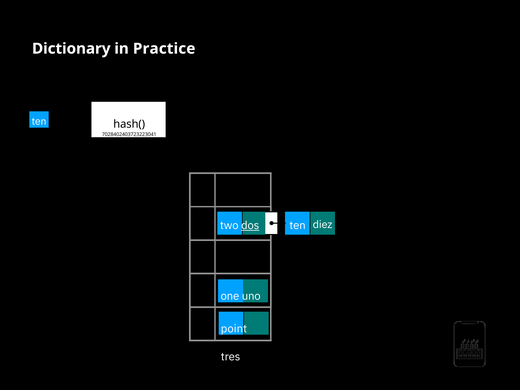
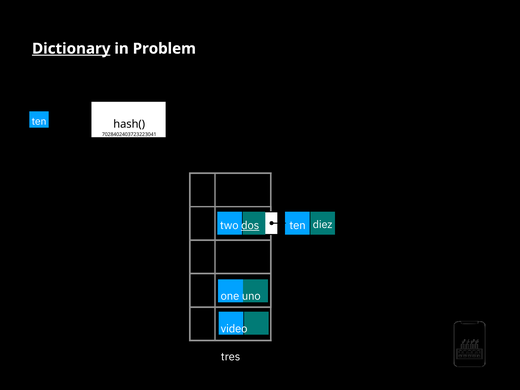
Dictionary underline: none -> present
Practice: Practice -> Problem
point: point -> video
